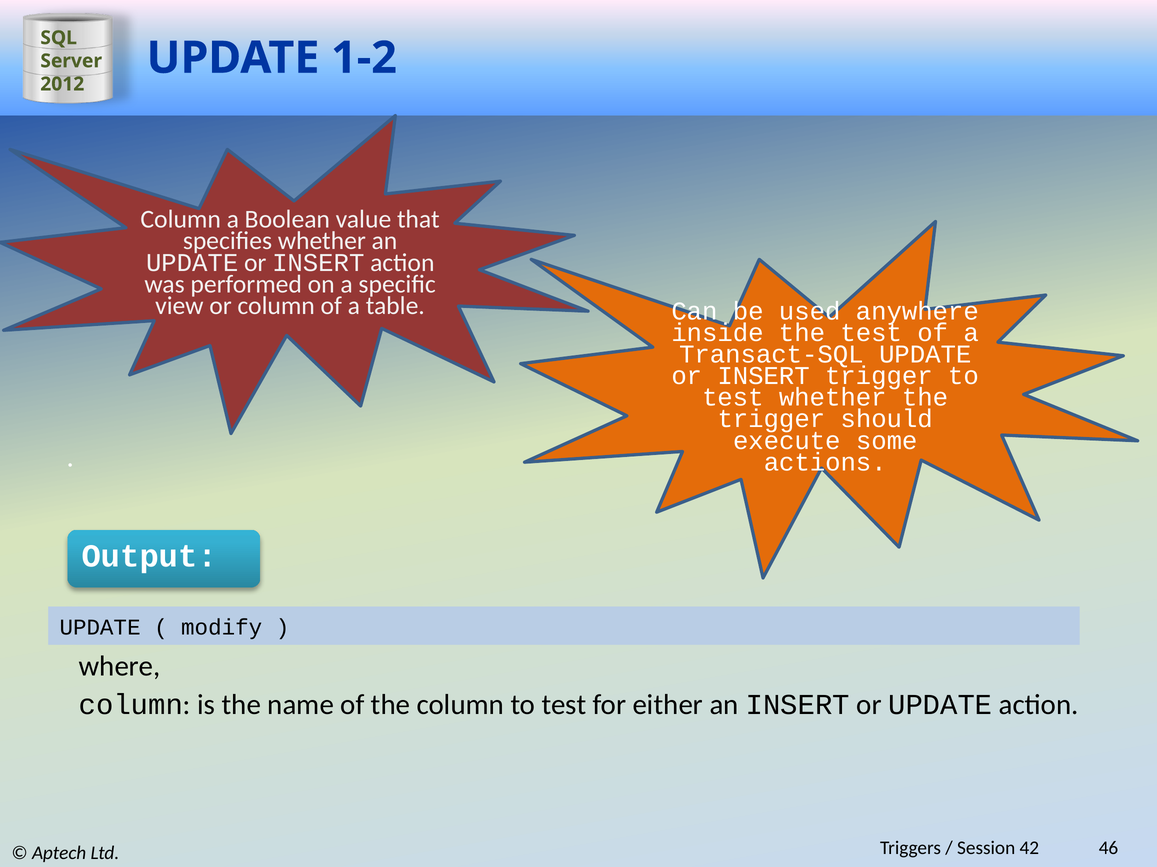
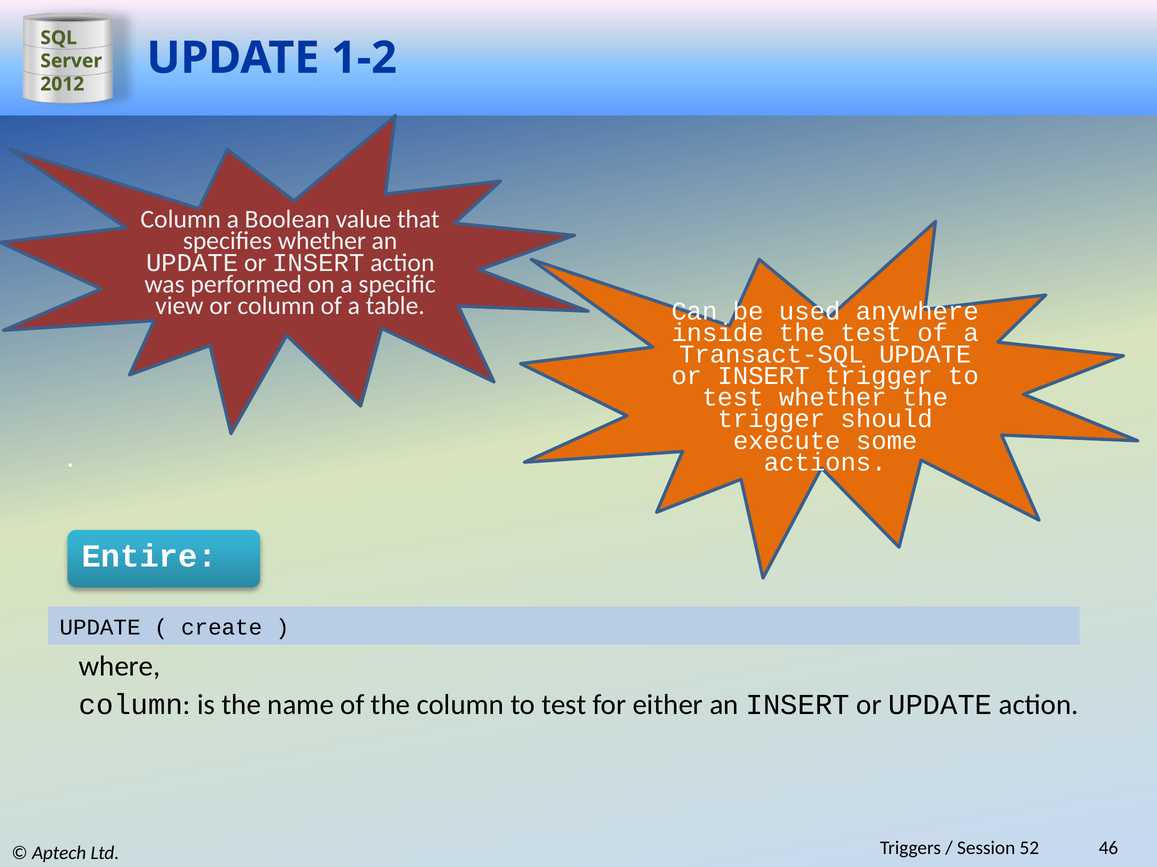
Output: Output -> Entire
modify: modify -> create
42: 42 -> 52
